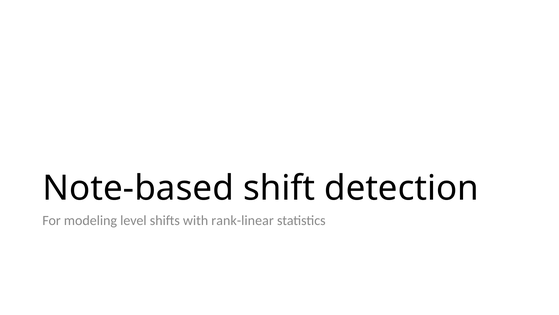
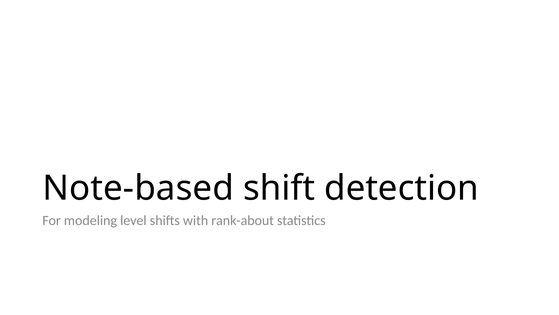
rank-linear: rank-linear -> rank-about
